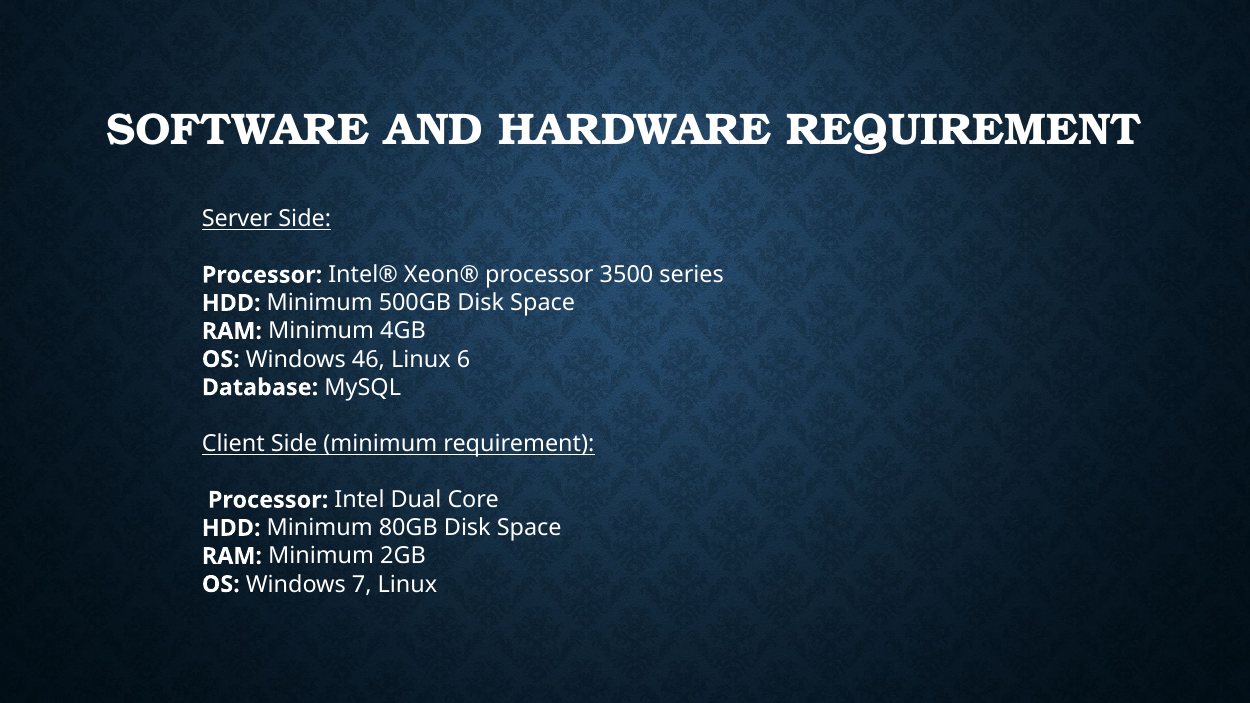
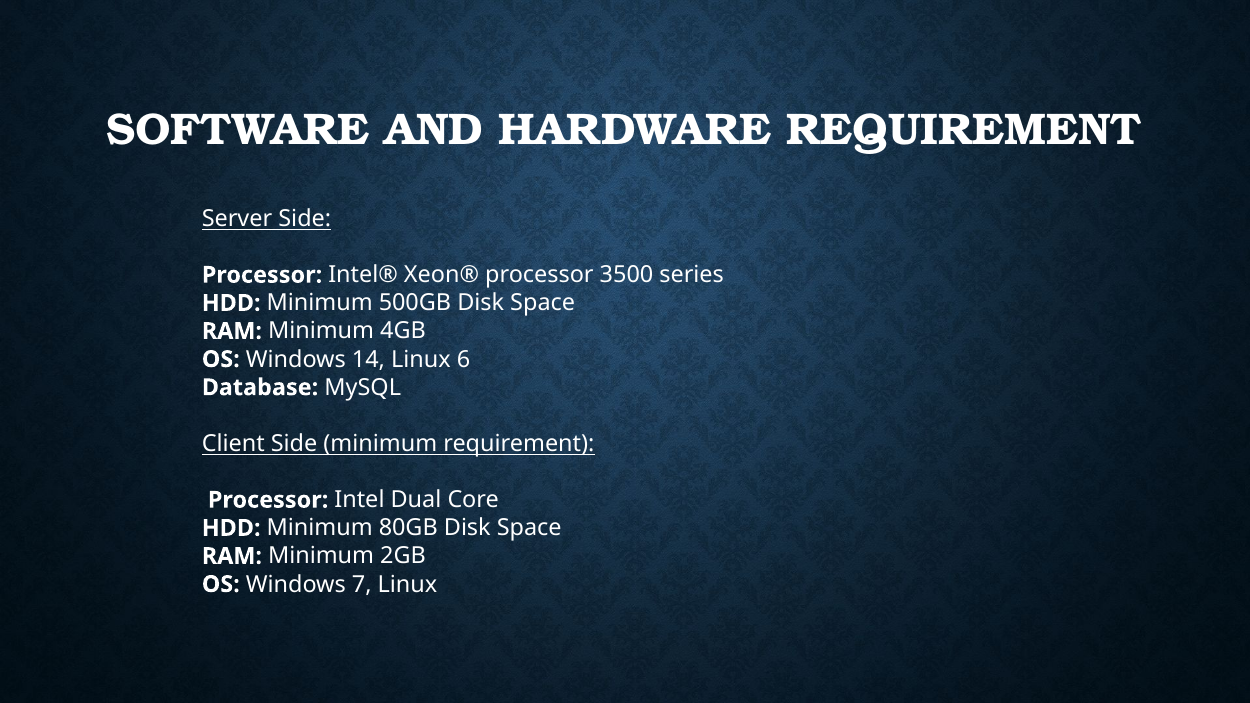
46: 46 -> 14
